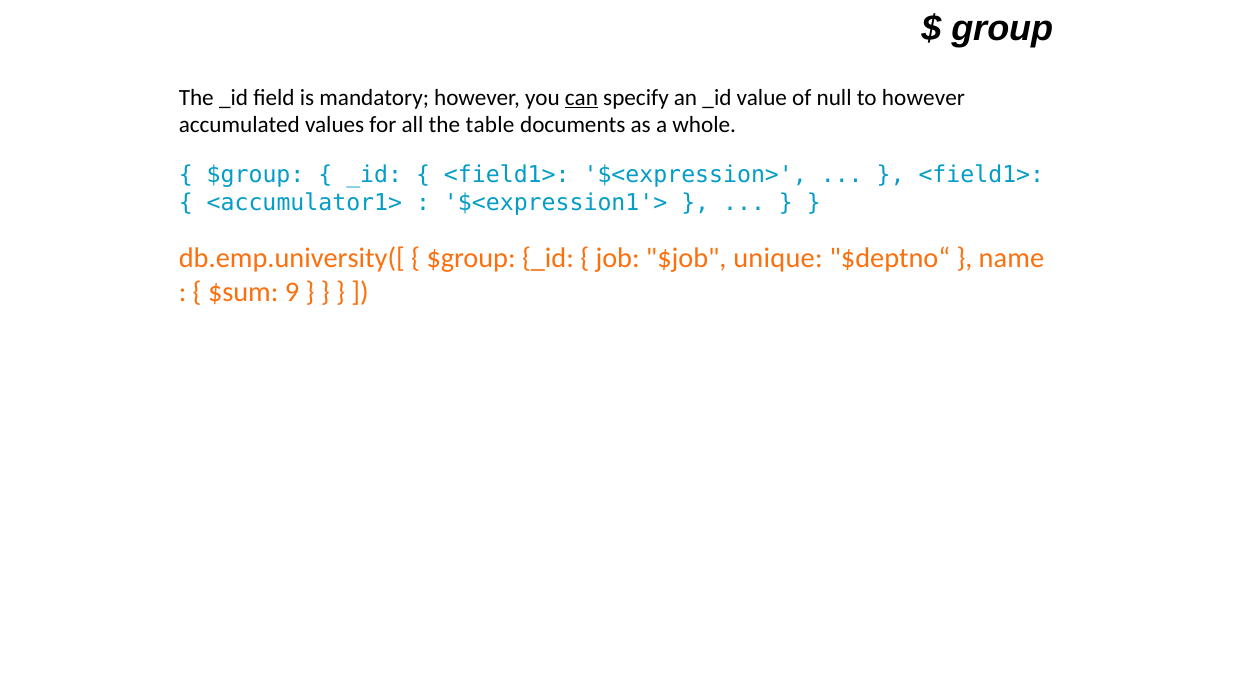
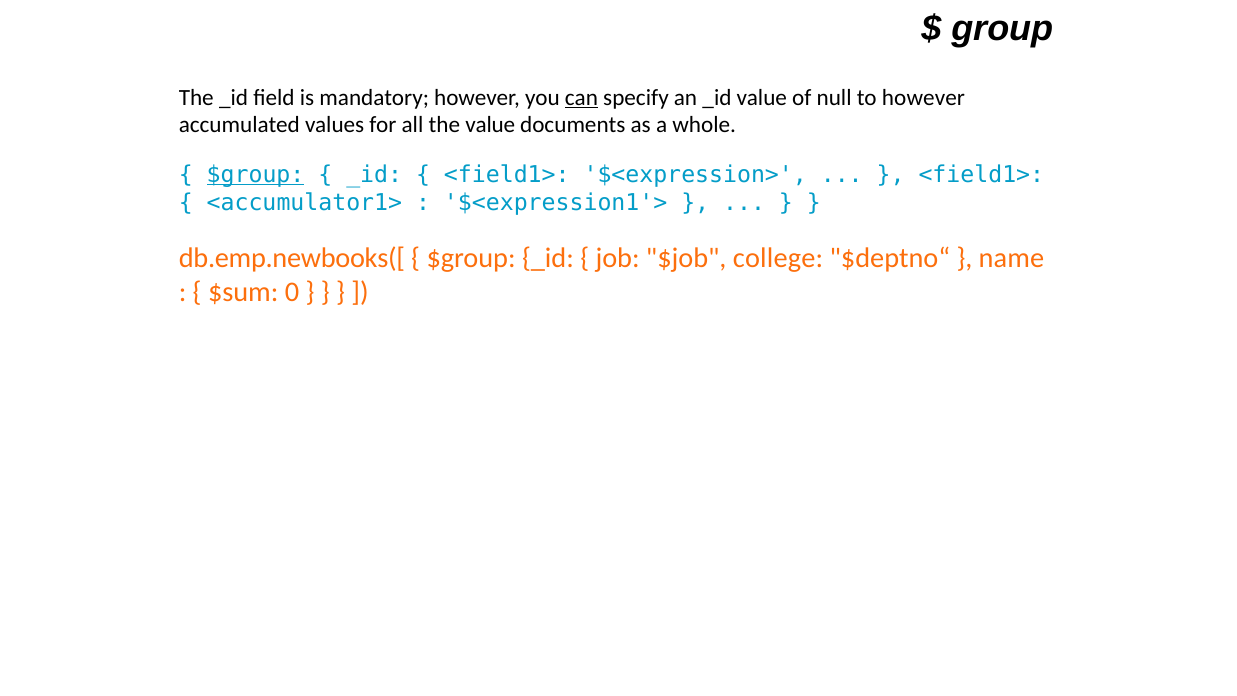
the table: table -> value
$group at (256, 175) underline: none -> present
db.emp.university([: db.emp.university([ -> db.emp.newbooks([
unique: unique -> college
9: 9 -> 0
